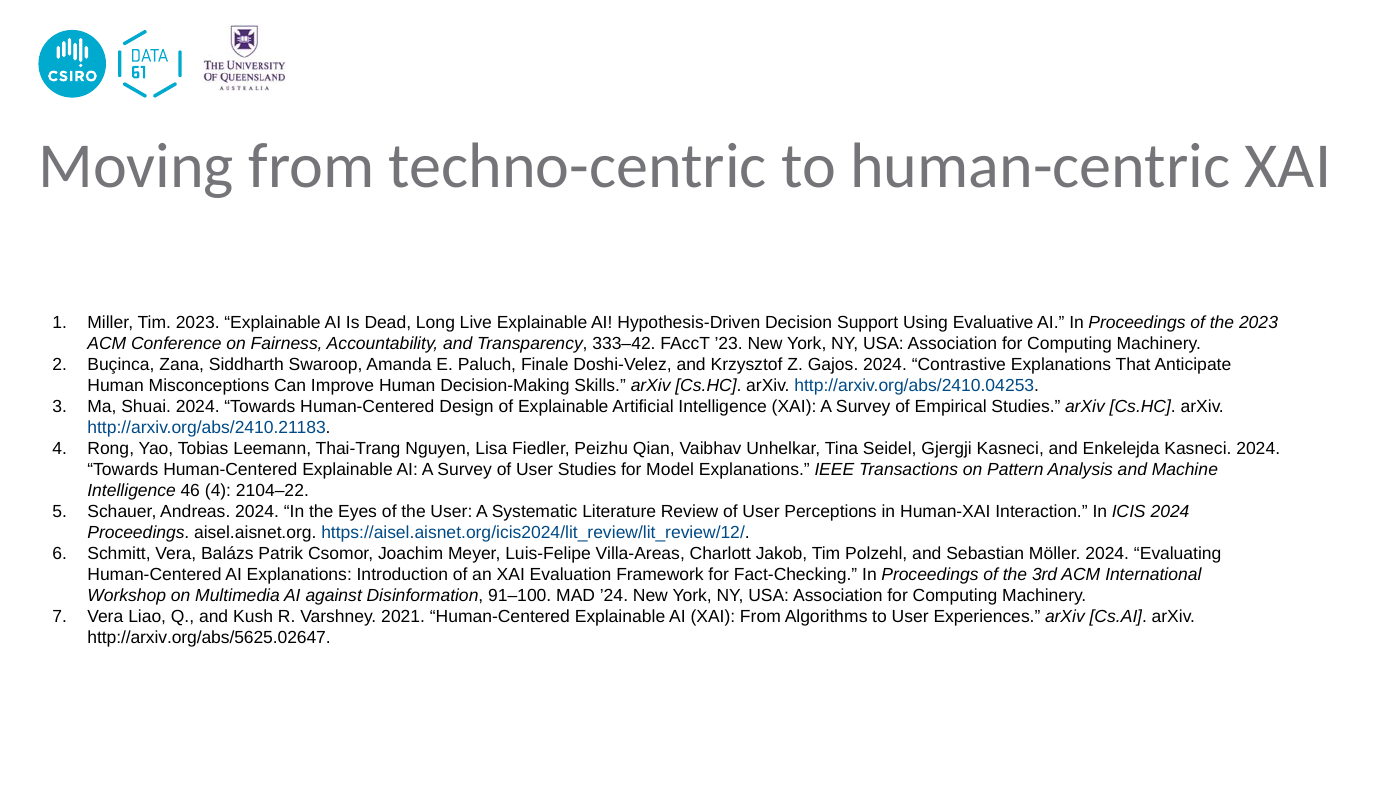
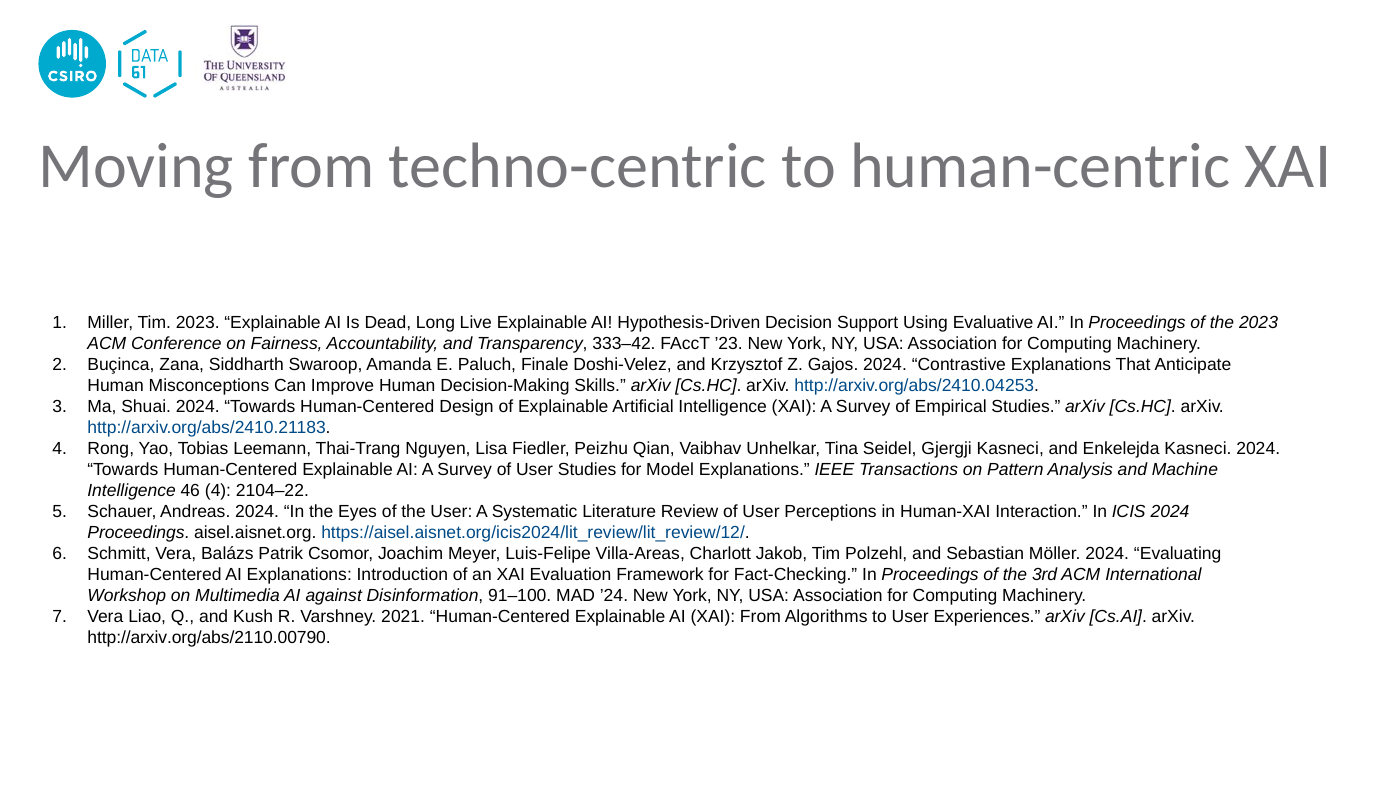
http://arxiv.org/abs/5625.02647: http://arxiv.org/abs/5625.02647 -> http://arxiv.org/abs/2110.00790
